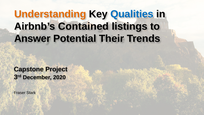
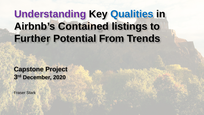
Understanding colour: orange -> purple
Answer: Answer -> Further
Their: Their -> From
